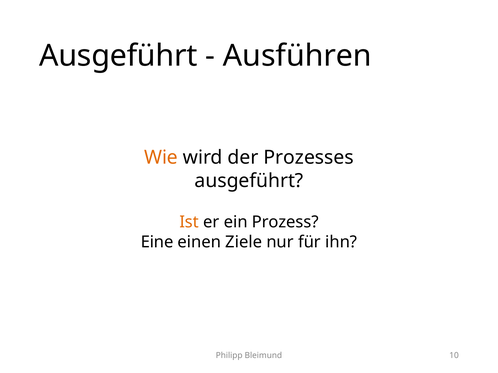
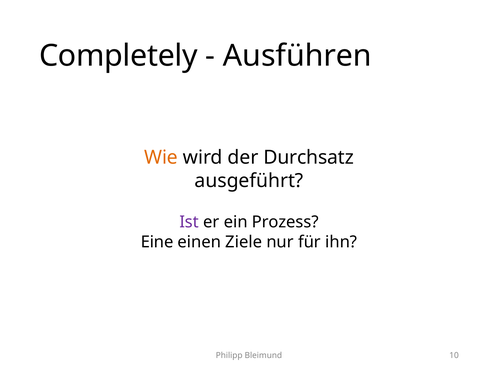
Ausgeführt at (118, 56): Ausgeführt -> Completely
Prozesses: Prozesses -> Durchsatz
Ist colour: orange -> purple
